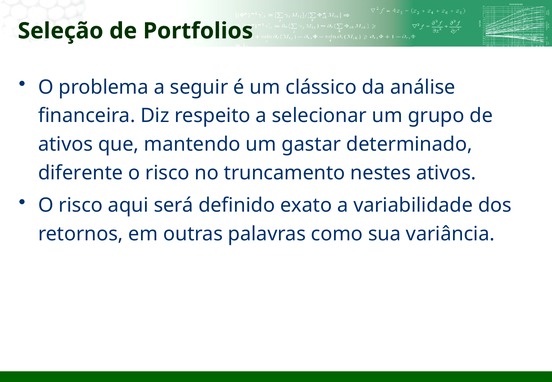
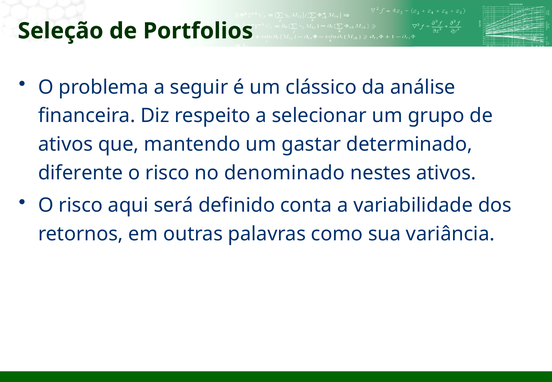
truncamento: truncamento -> denominado
exato: exato -> conta
